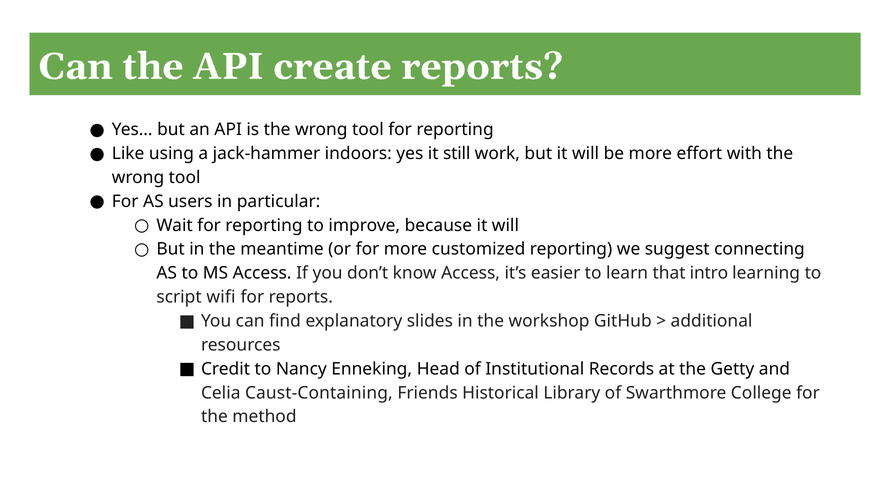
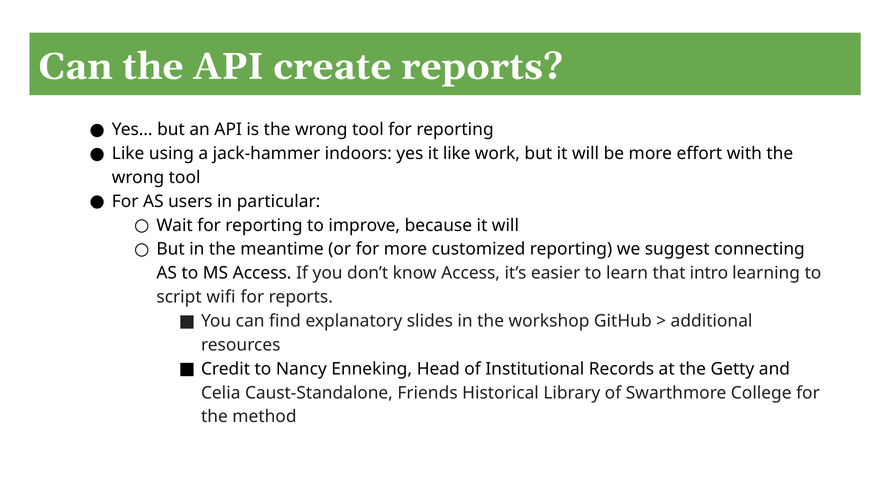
it still: still -> like
Caust-Containing: Caust-Containing -> Caust-Standalone
